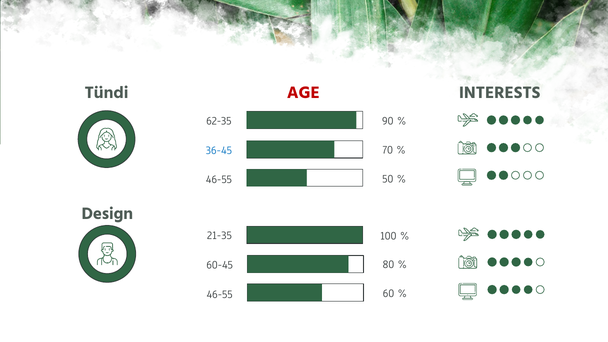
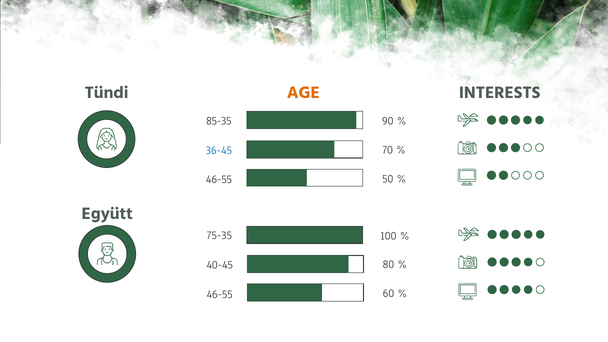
AGE colour: red -> orange
62-35: 62-35 -> 85-35
Design: Design -> Együtt
21-35: 21-35 -> 75-35
60-45: 60-45 -> 40-45
